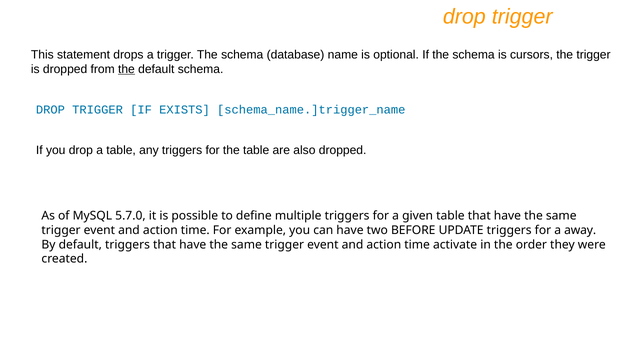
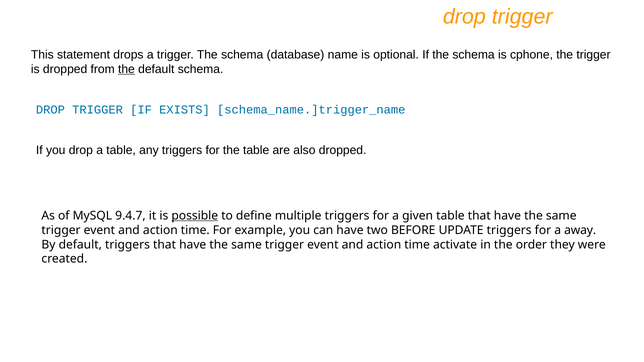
cursors: cursors -> cphone
5.7.0: 5.7.0 -> 9.4.7
possible underline: none -> present
